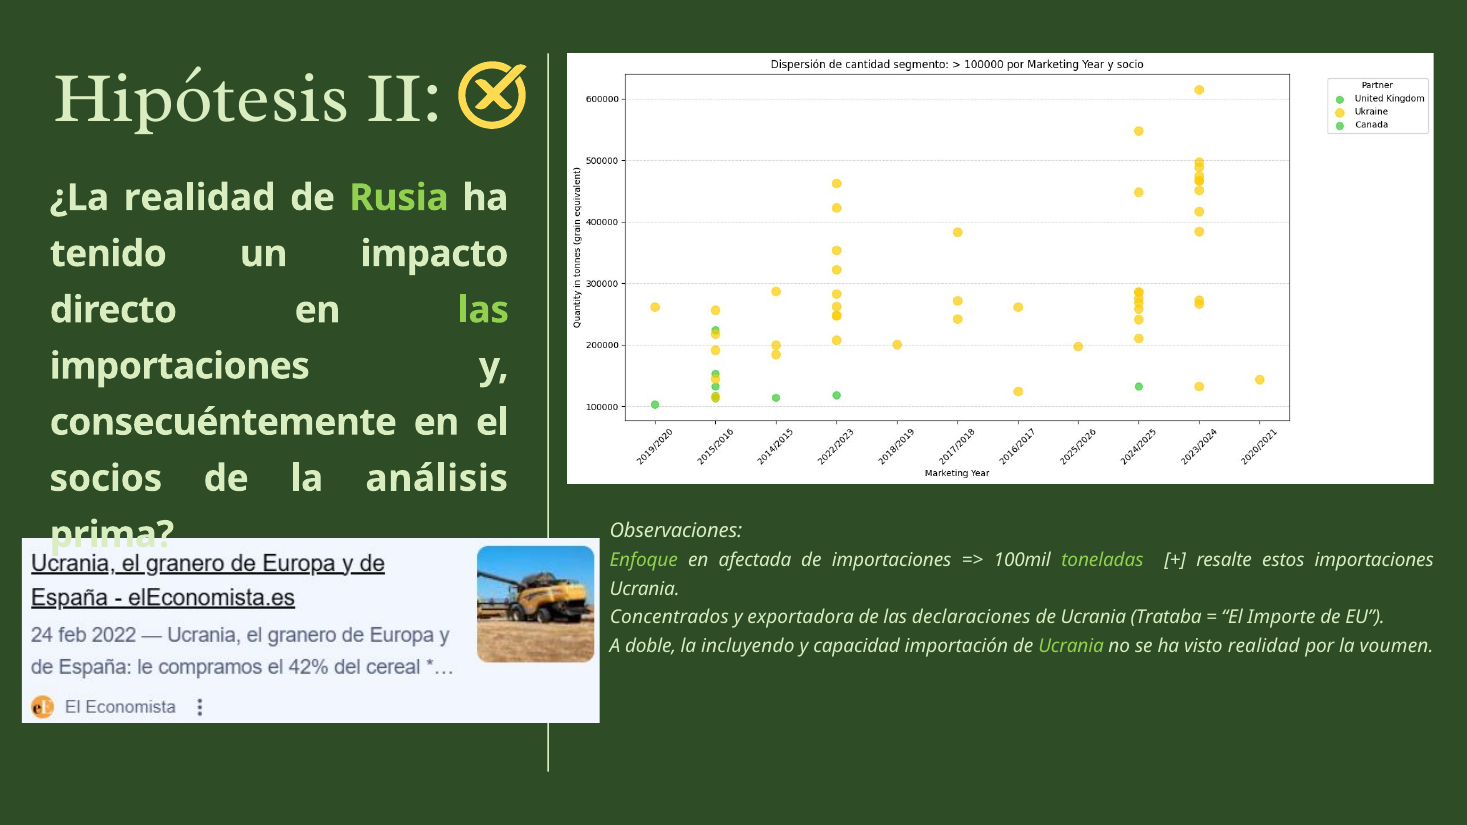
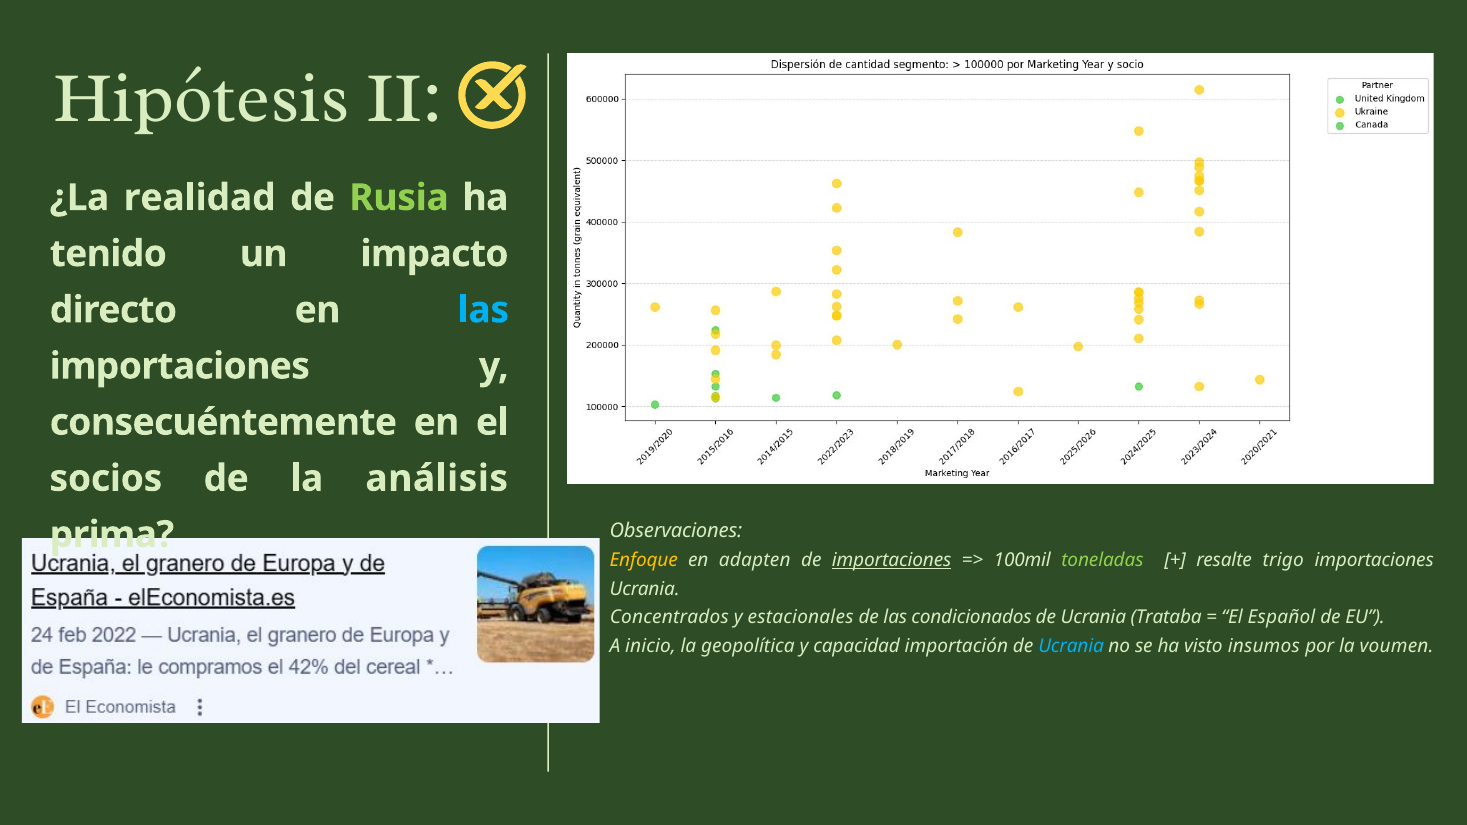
las at (483, 310) colour: light green -> light blue
Enfoque colour: light green -> yellow
afectada: afectada -> adapten
importaciones at (892, 560) underline: none -> present
estos: estos -> trigo
exportadora: exportadora -> estacionales
declaraciones: declaraciones -> condicionados
Importe: Importe -> Español
doble: doble -> inicio
incluyendo: incluyendo -> geopolítica
Ucrania at (1071, 646) colour: light green -> light blue
visto realidad: realidad -> insumos
